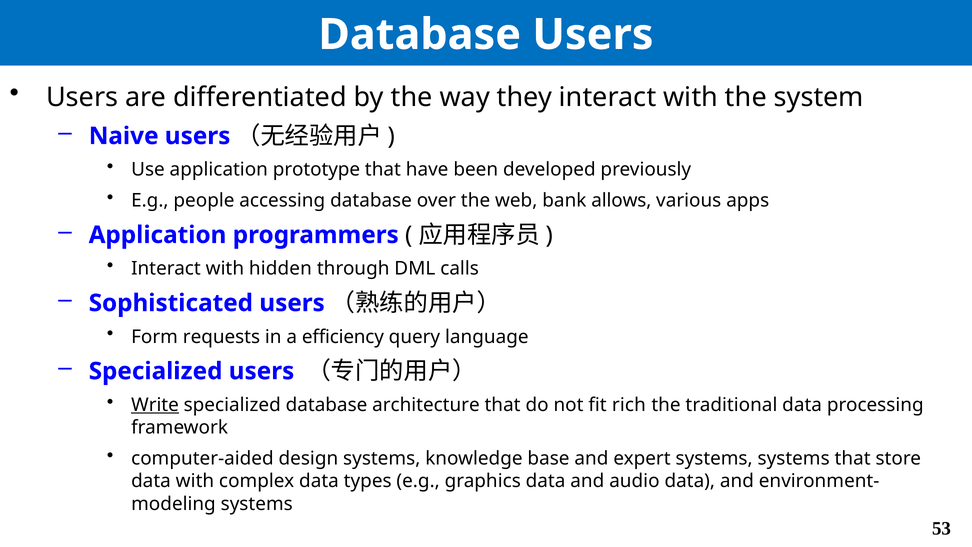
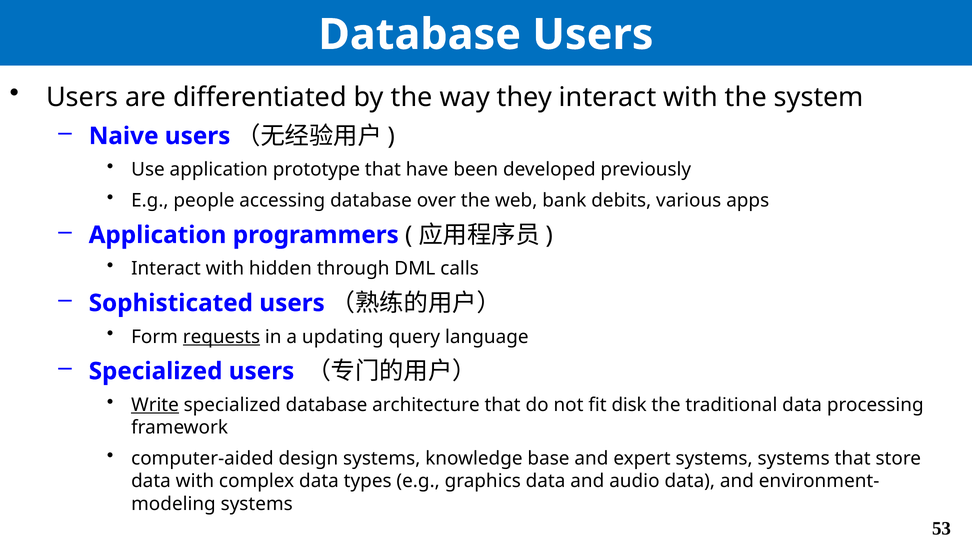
allows: allows -> debits
requests underline: none -> present
efficiency: efficiency -> updating
rich: rich -> disk
